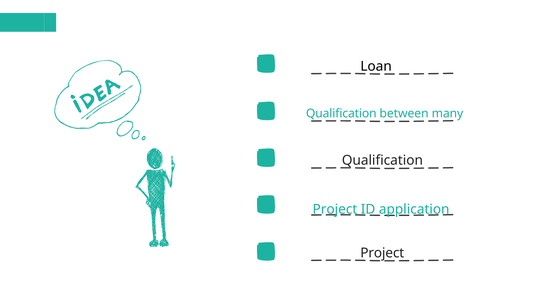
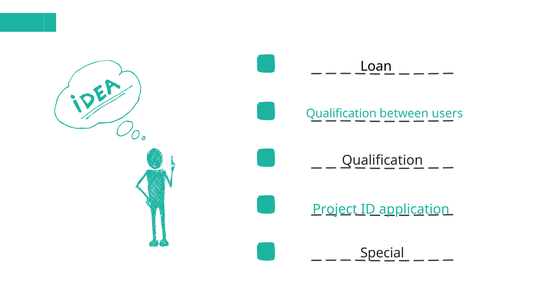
many: many -> users
Project at (382, 253): Project -> Special
